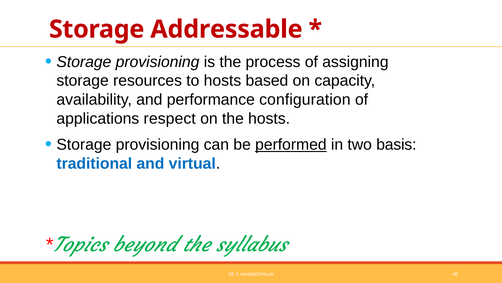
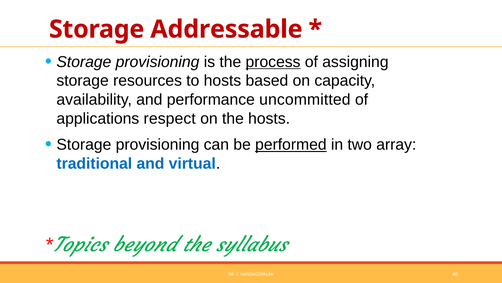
process underline: none -> present
configuration: configuration -> uncommitted
basis: basis -> array
